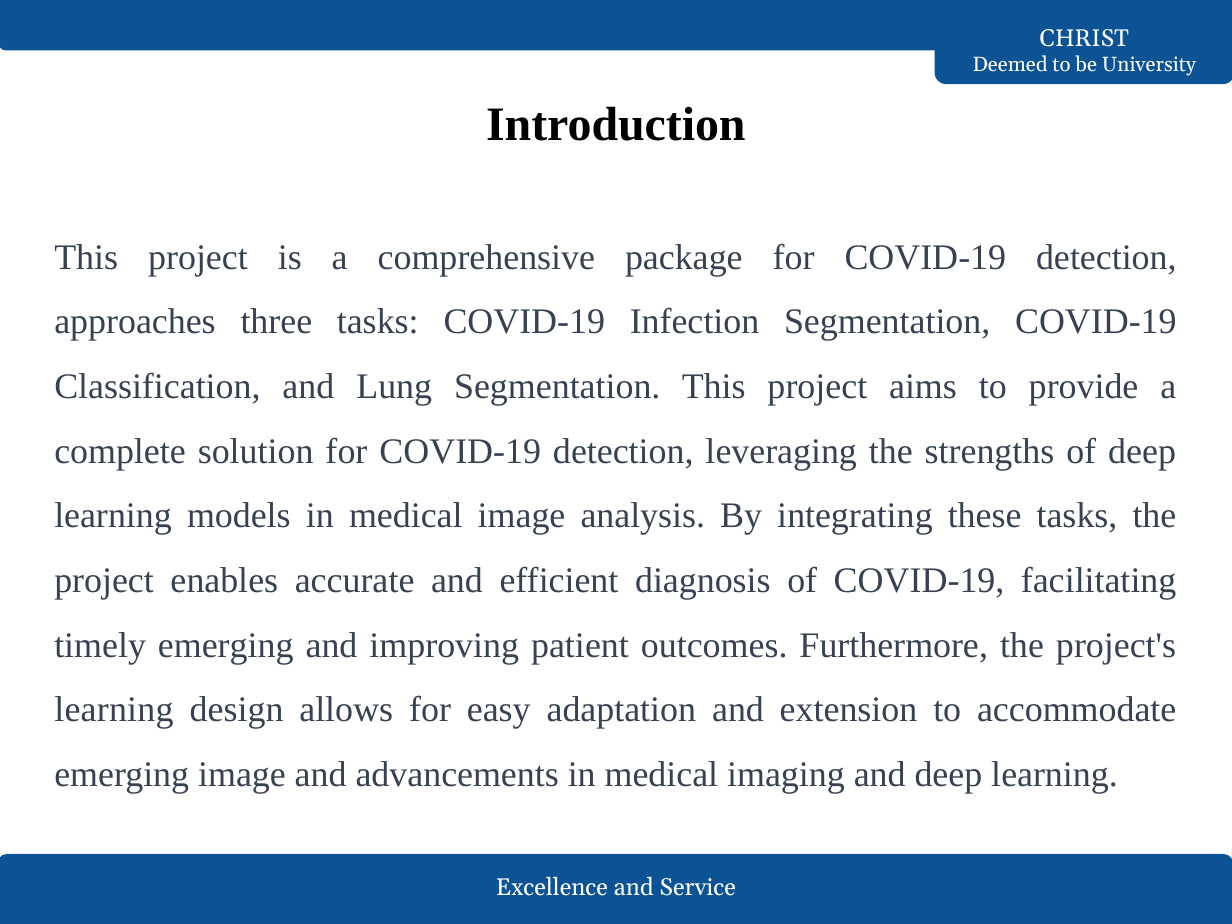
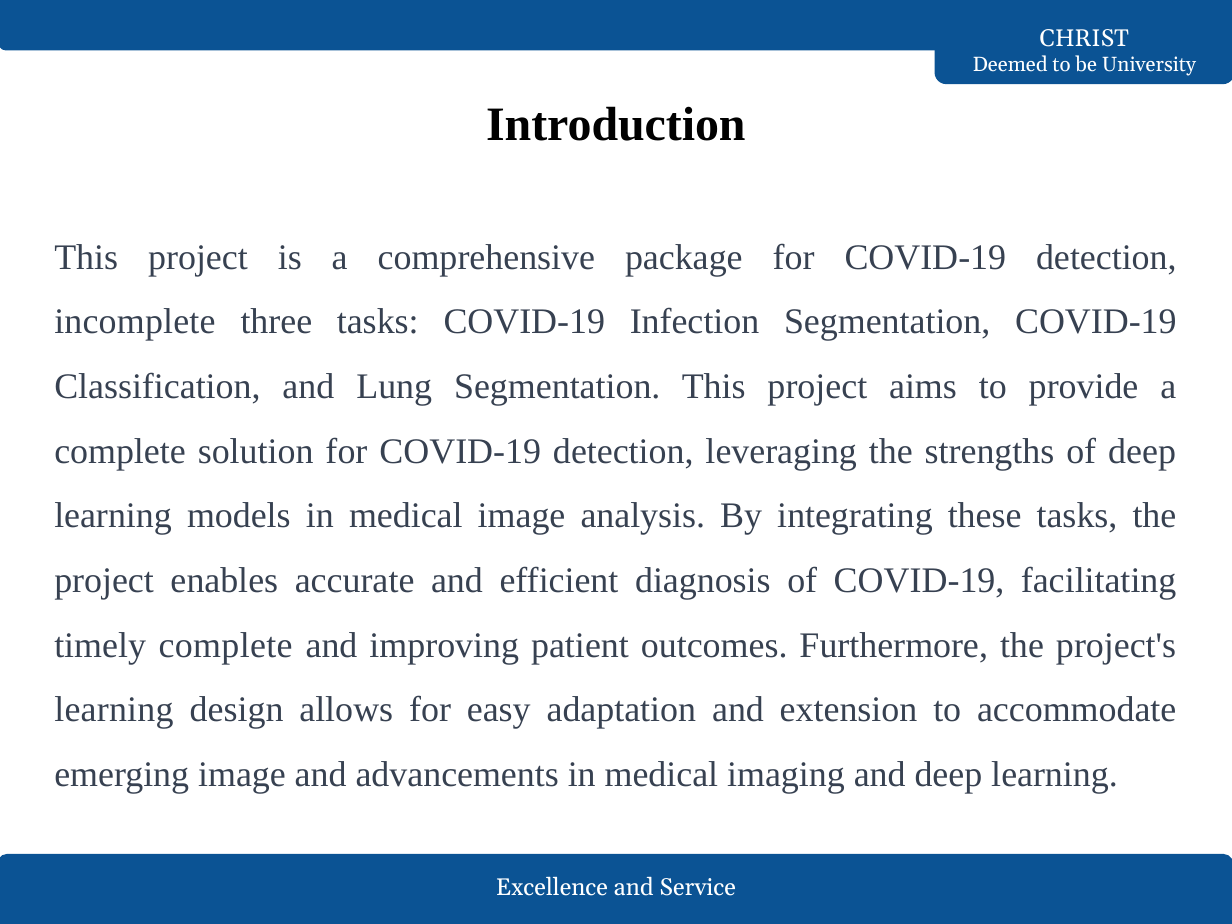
approaches: approaches -> incomplete
timely emerging: emerging -> complete
